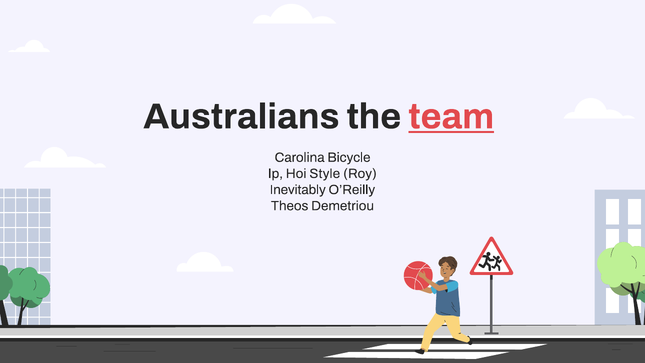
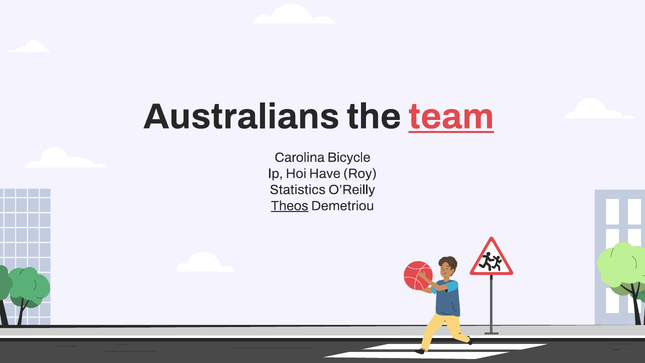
Style: Style -> Have
Inevitably: Inevitably -> Statistics
Theos underline: none -> present
